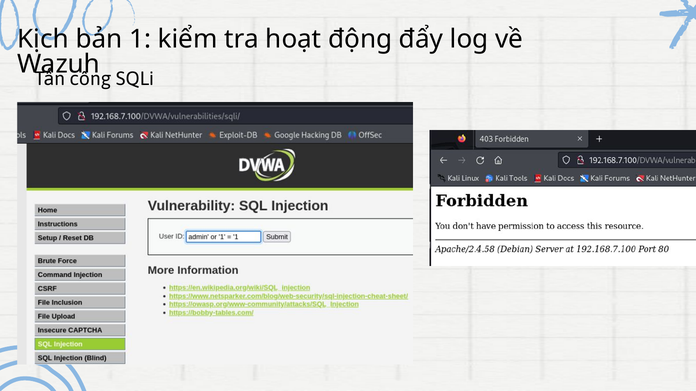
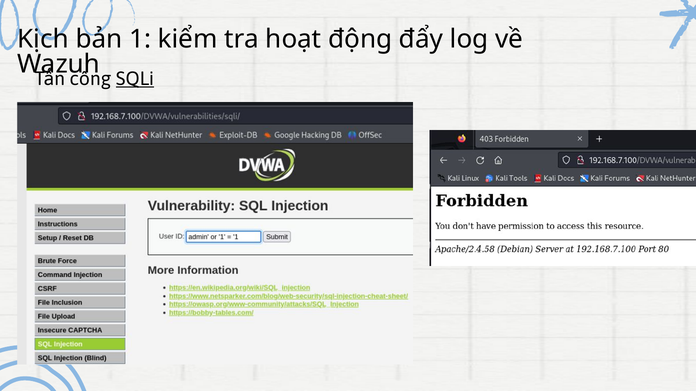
SQLi underline: none -> present
